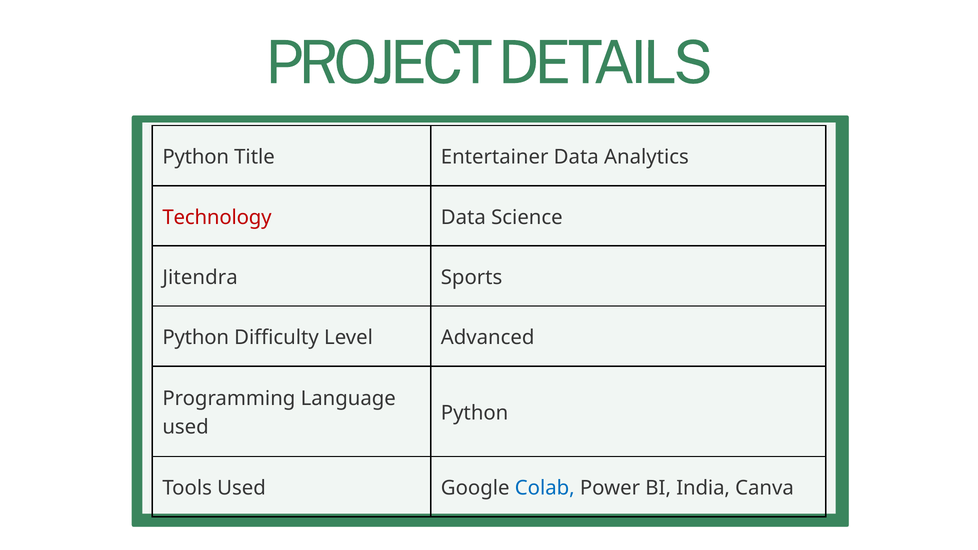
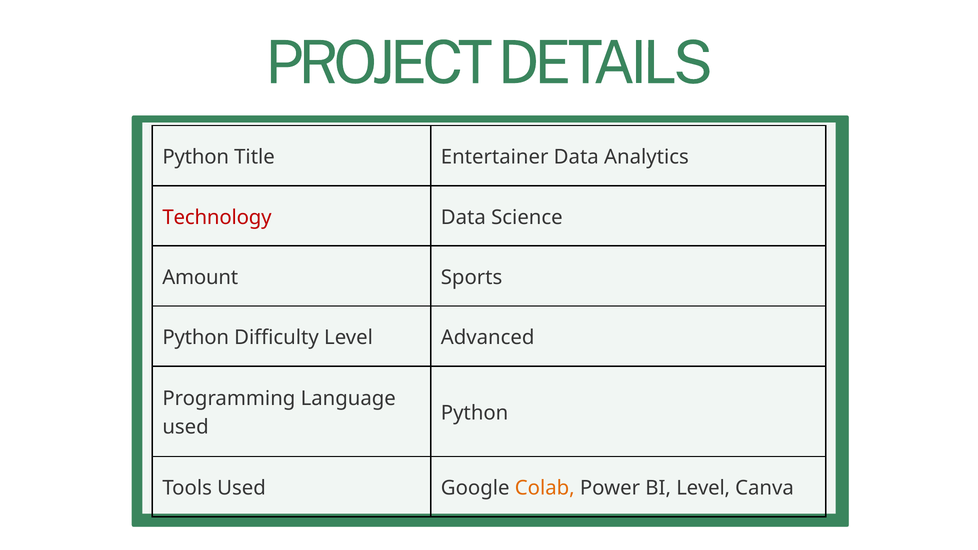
Jitendra: Jitendra -> Amount
Colab colour: blue -> orange
BI India: India -> Level
